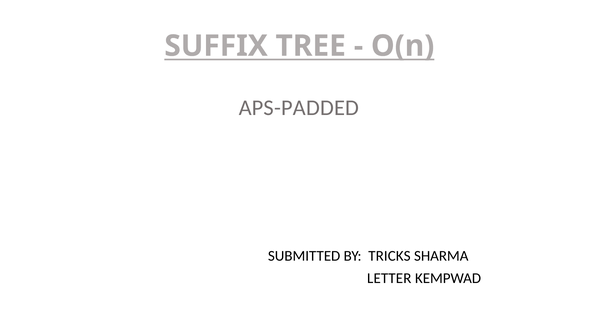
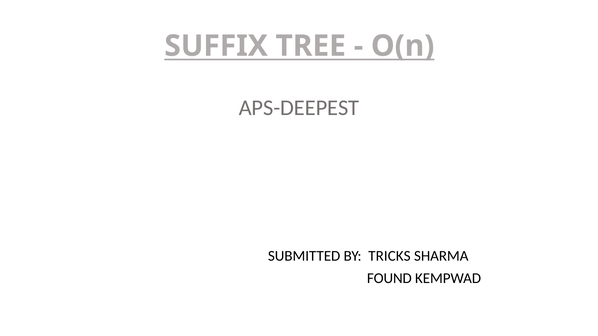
APS-PADDED: APS-PADDED -> APS-DEEPEST
LETTER: LETTER -> FOUND
